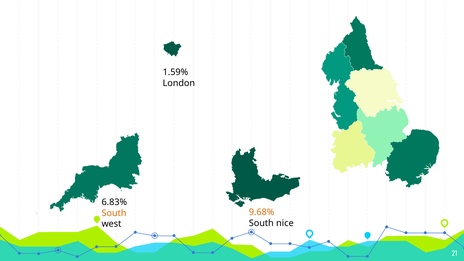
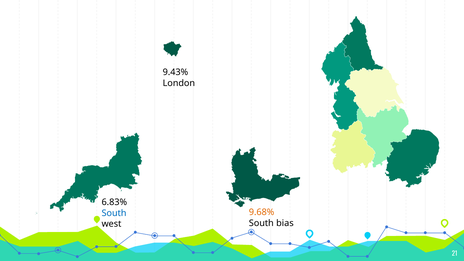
1.59%: 1.59% -> 9.43%
South at (114, 213) colour: orange -> blue
nice: nice -> bias
